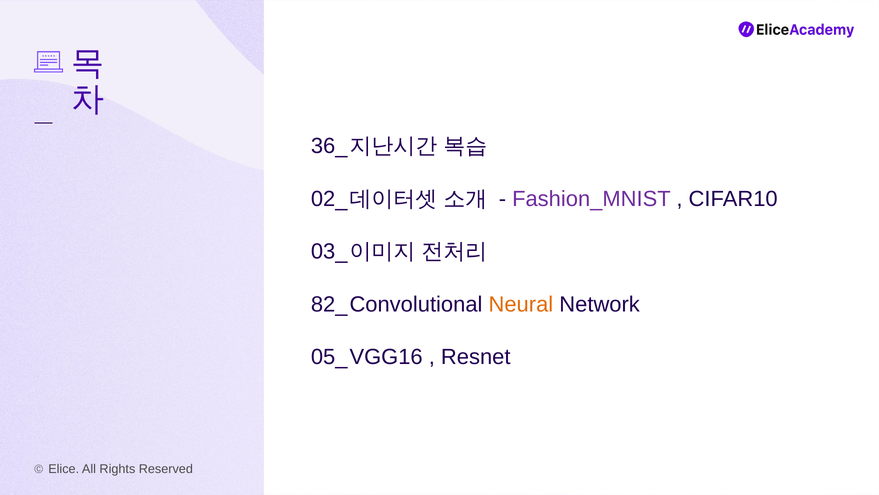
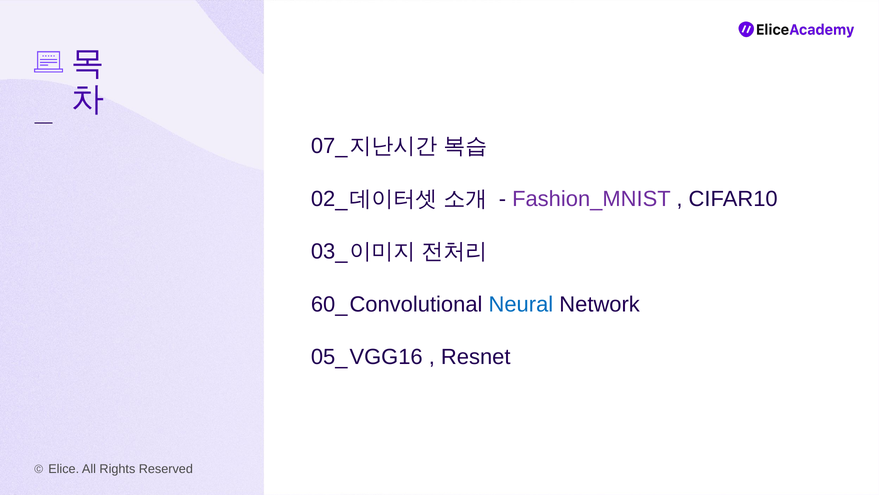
36_: 36_ -> 07_
82_: 82_ -> 60_
Neural colour: orange -> blue
